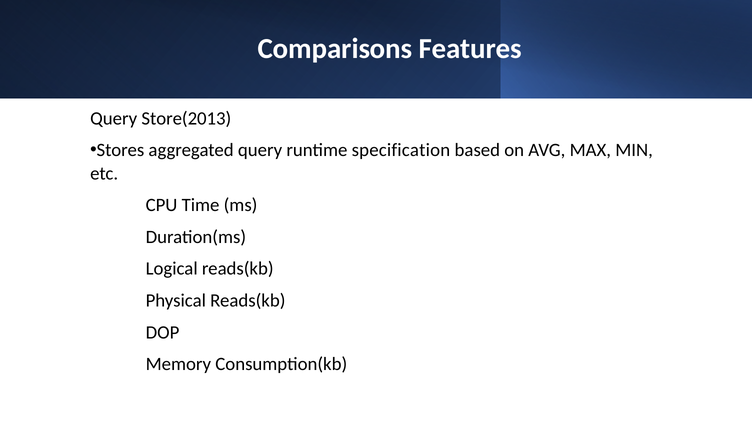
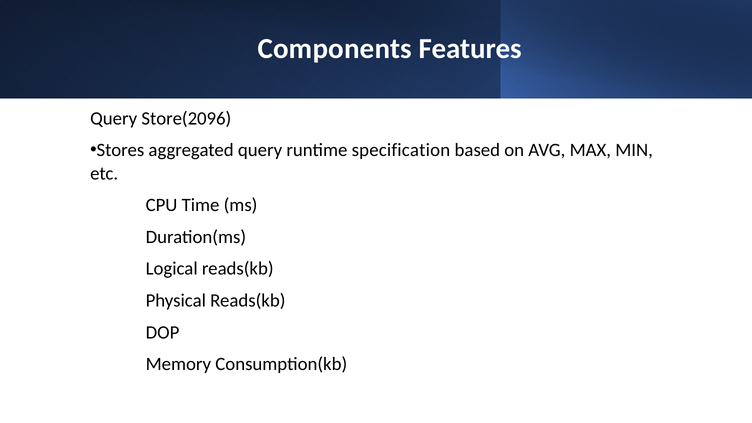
Comparisons: Comparisons -> Components
Store(2013: Store(2013 -> Store(2096
